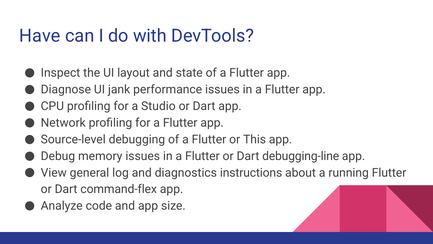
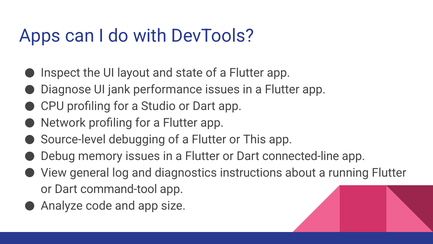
Have: Have -> Apps
debugging-line: debugging-line -> connected-line
command-flex: command-flex -> command-tool
